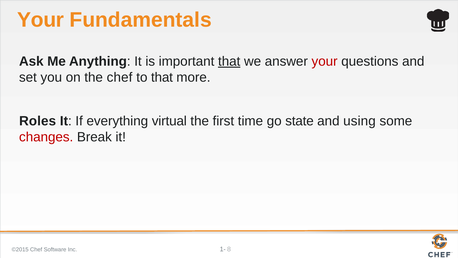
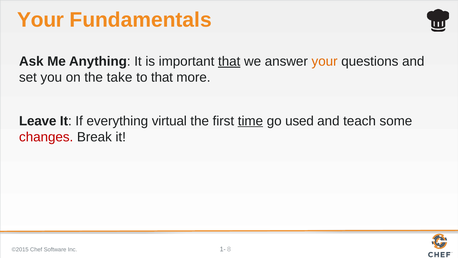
your at (325, 61) colour: red -> orange
the chef: chef -> take
Roles: Roles -> Leave
time underline: none -> present
state: state -> used
using: using -> teach
